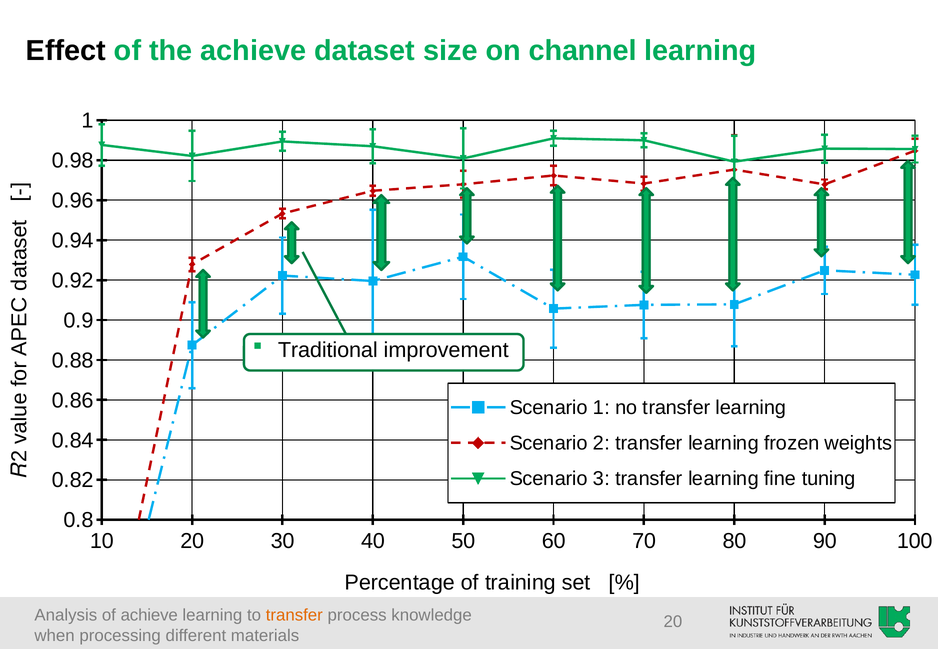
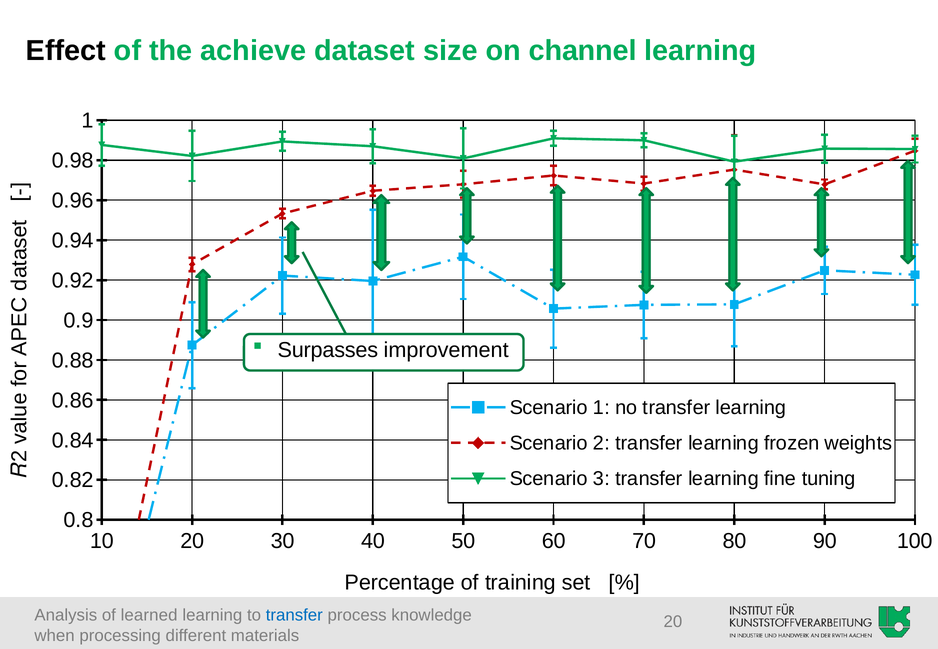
Traditional: Traditional -> Surpasses
of achieve: achieve -> learned
transfer at (294, 616) colour: orange -> blue
